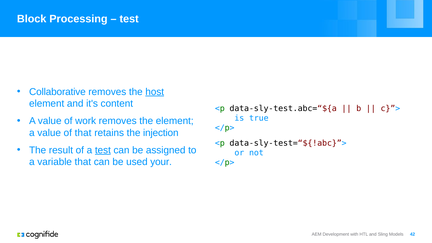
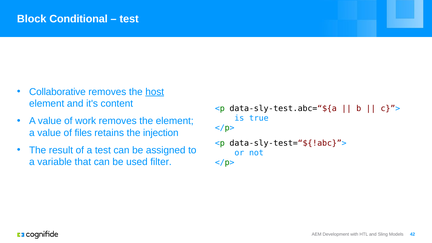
Processing: Processing -> Conditional
of that: that -> files
test at (103, 150) underline: present -> none
your: your -> filter
